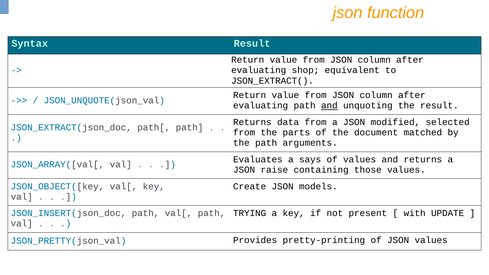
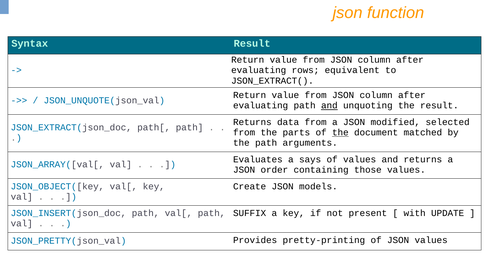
shop: shop -> rows
the at (340, 133) underline: none -> present
raise: raise -> order
TRYING: TRYING -> SUFFIX
